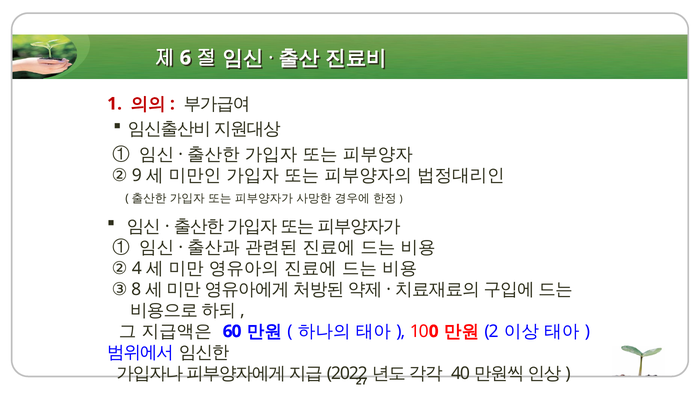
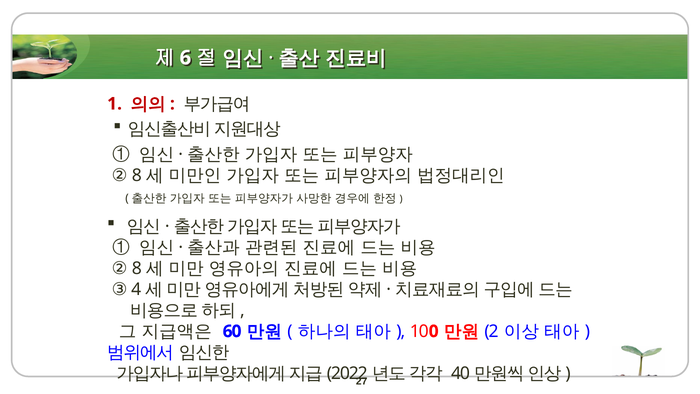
9 at (137, 175): 9 -> 8
4 at (137, 268): 4 -> 8
8: 8 -> 4
